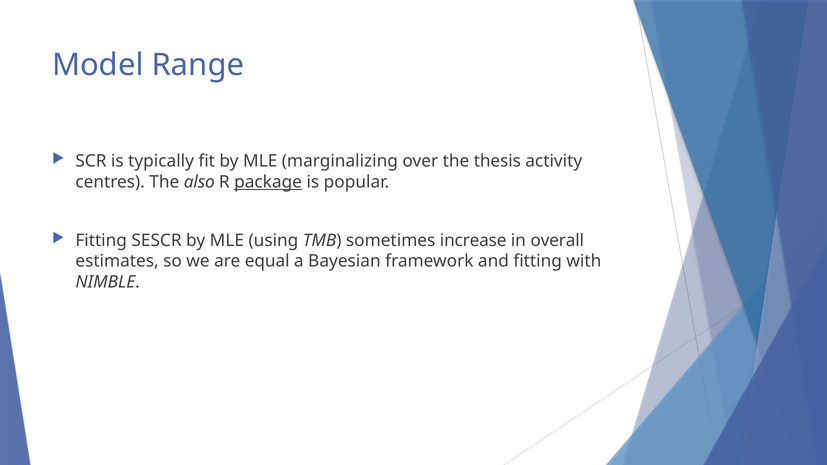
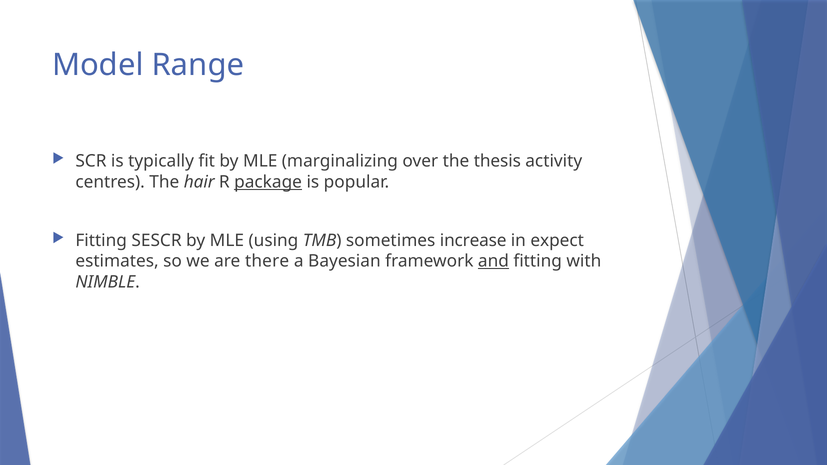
also: also -> hair
overall: overall -> expect
equal: equal -> there
and underline: none -> present
